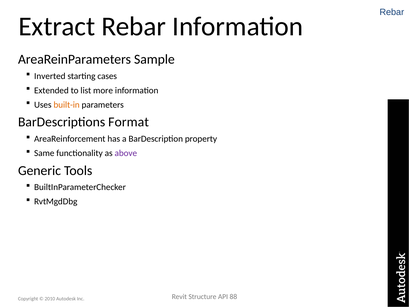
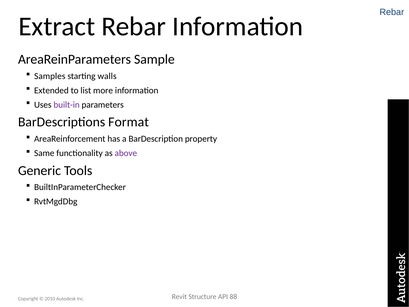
Inverted: Inverted -> Samples
cases: cases -> walls
built-in colour: orange -> purple
